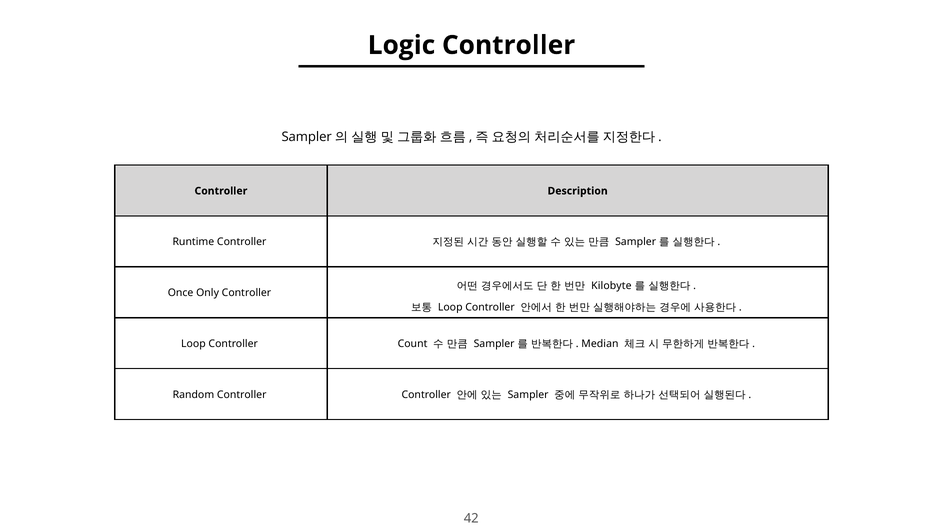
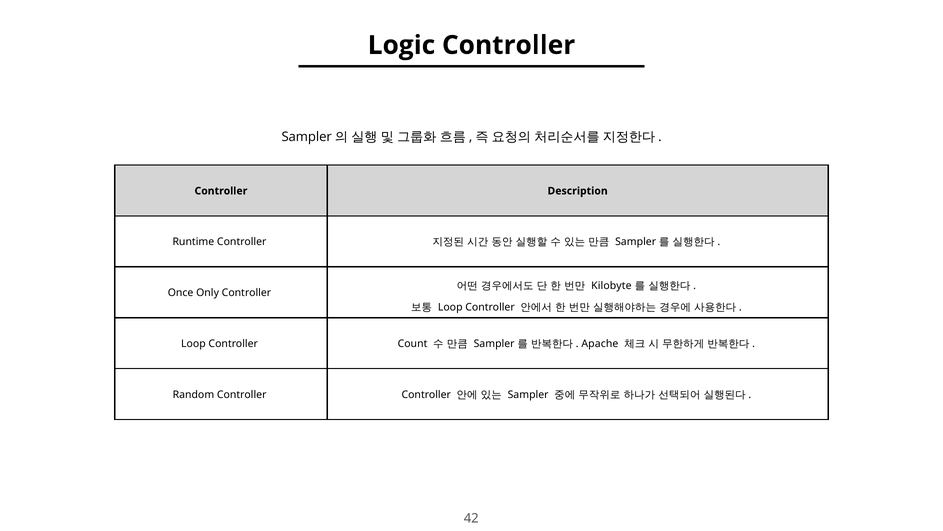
Median: Median -> Apache
